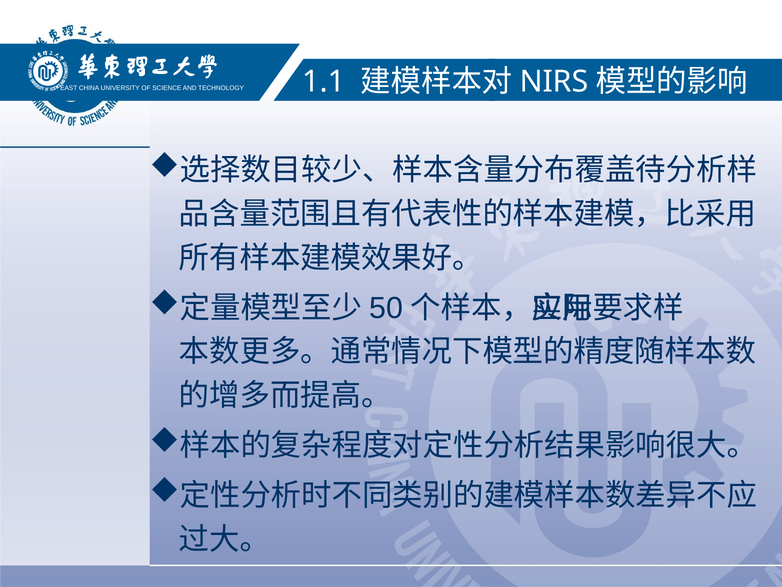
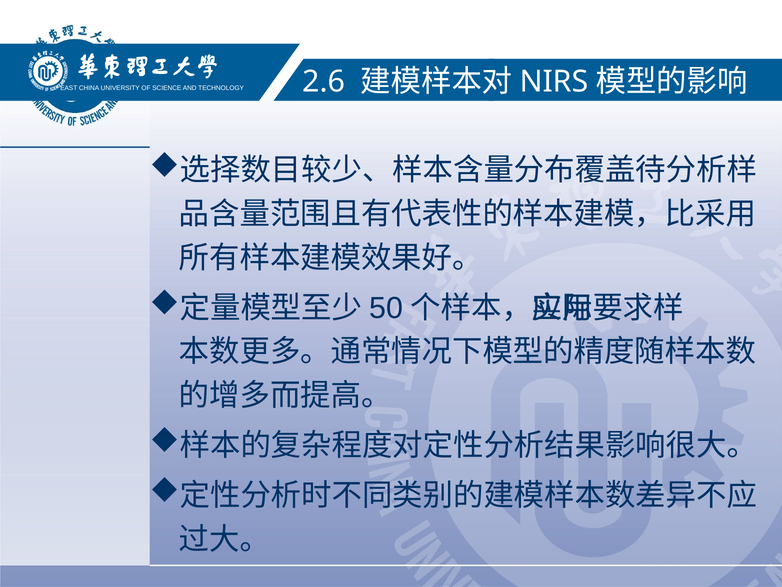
1.1: 1.1 -> 2.6
